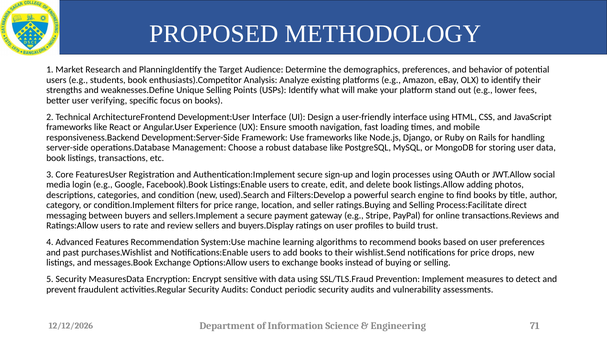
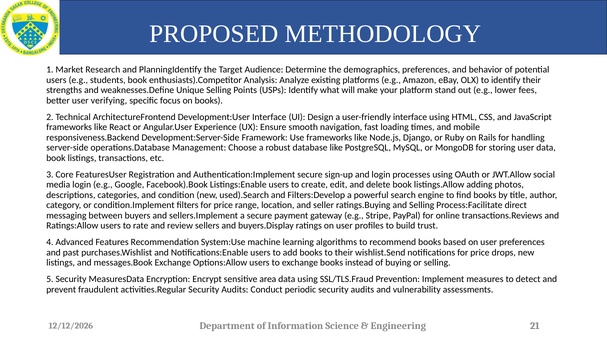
with: with -> area
71: 71 -> 21
